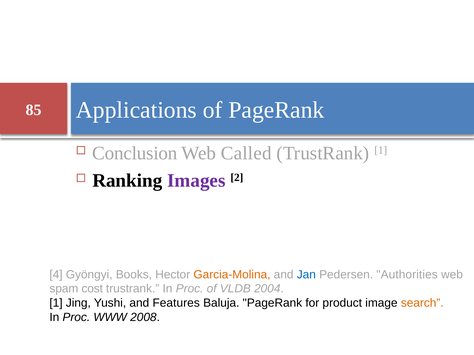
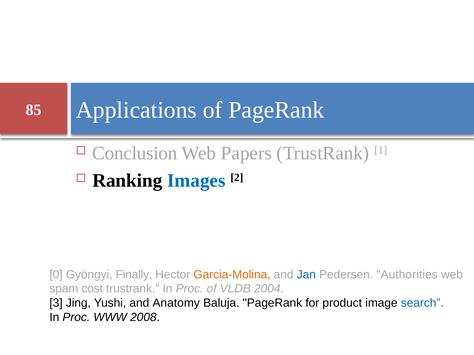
Called: Called -> Papers
Images colour: purple -> blue
4: 4 -> 0
Books: Books -> Finally
1 at (56, 303): 1 -> 3
Features: Features -> Anatomy
search colour: orange -> blue
